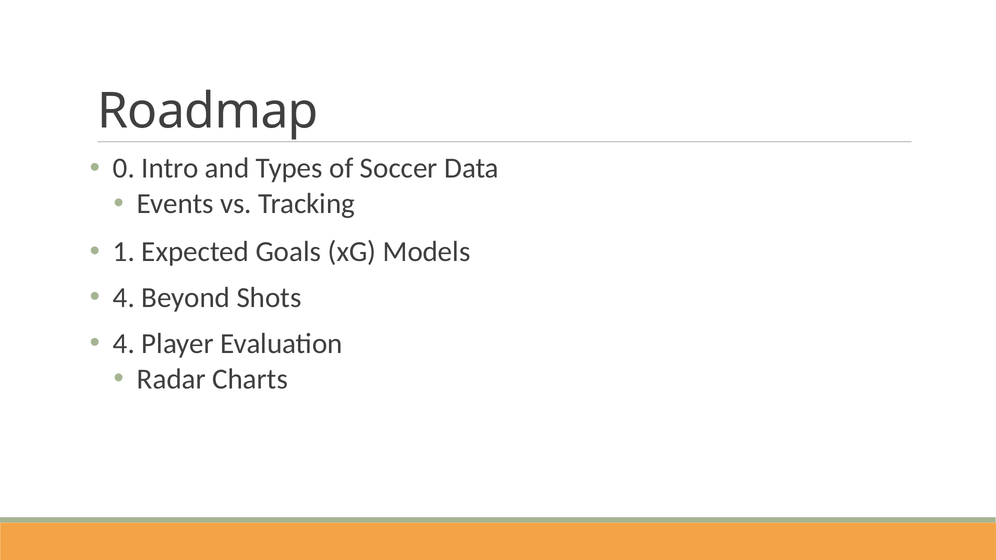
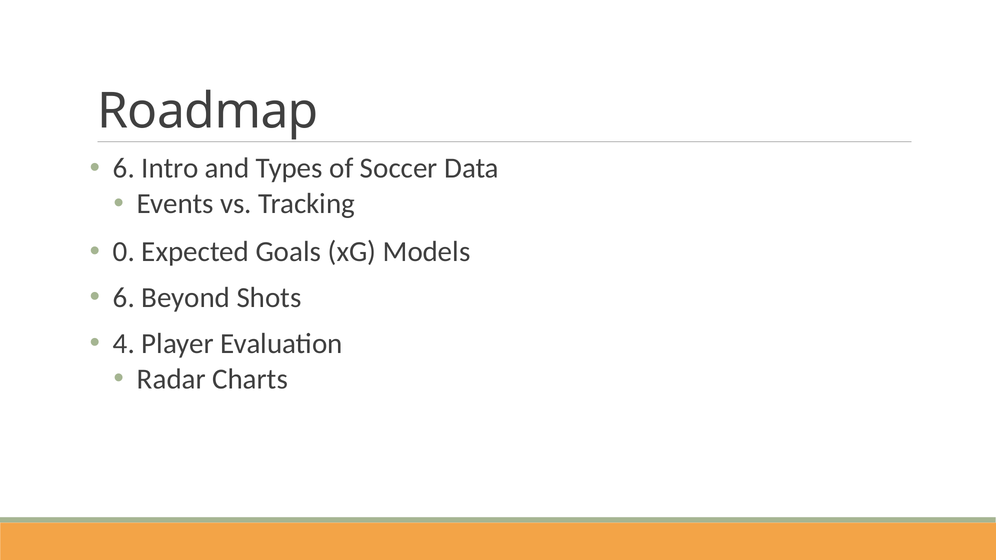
0 at (124, 168): 0 -> 6
1: 1 -> 0
4 at (124, 298): 4 -> 6
